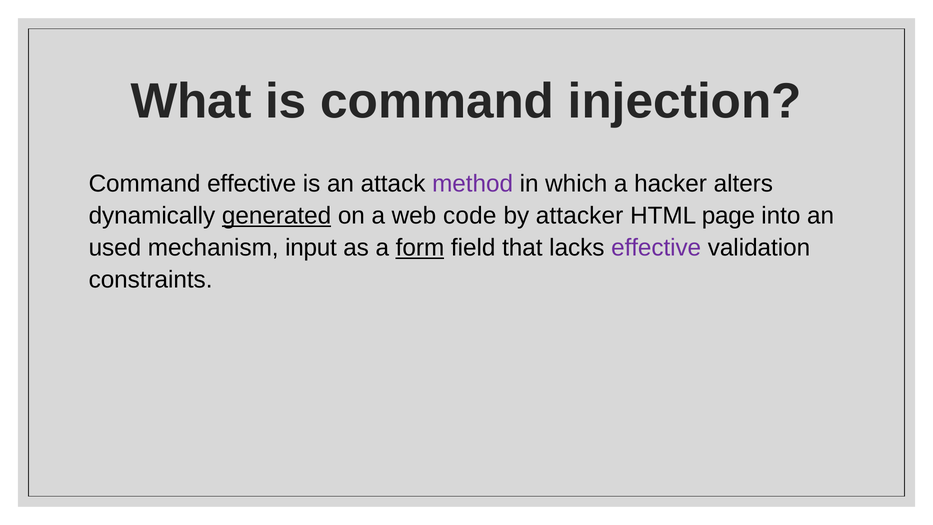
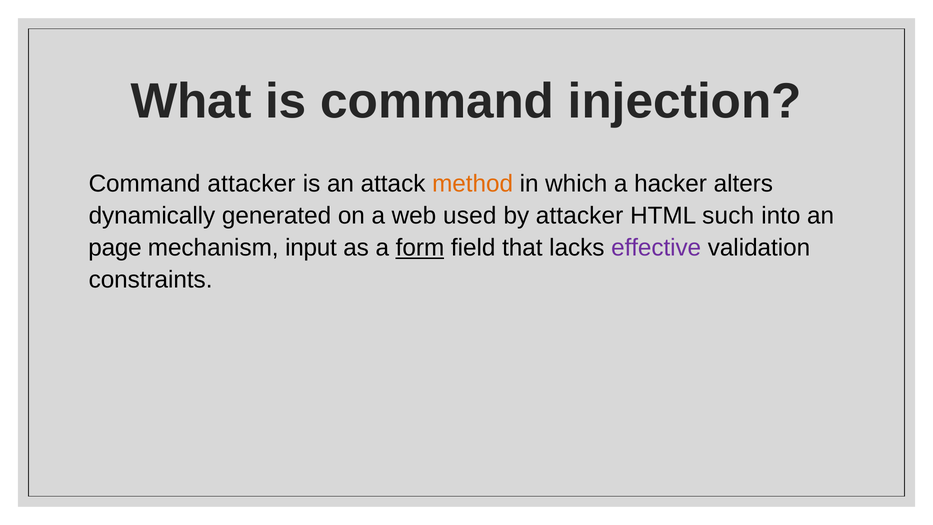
Command effective: effective -> attacker
method colour: purple -> orange
generated underline: present -> none
code: code -> used
page: page -> such
used: used -> page
